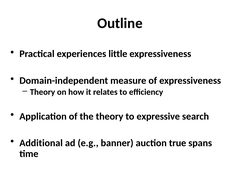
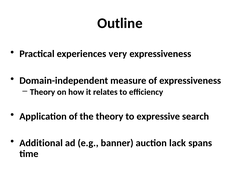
little: little -> very
true: true -> lack
